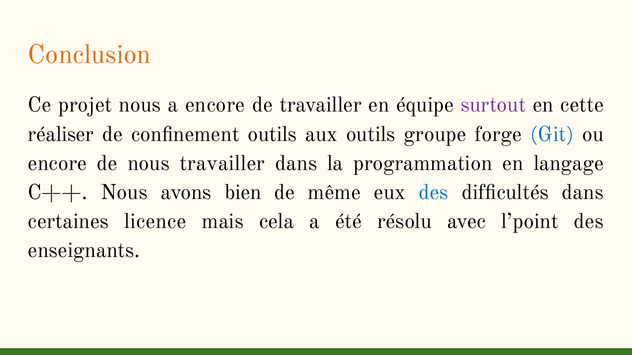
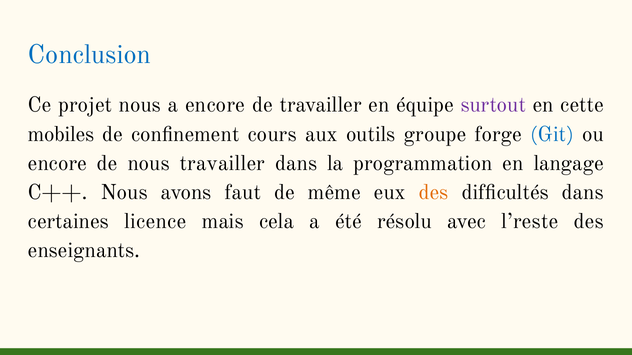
Conclusion colour: orange -> blue
réaliser: réaliser -> mobiles
confinement outils: outils -> cours
bien: bien -> faut
des at (434, 192) colour: blue -> orange
l’point: l’point -> l’reste
